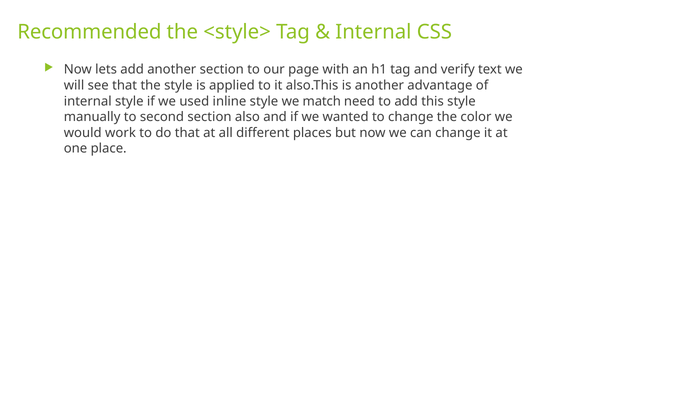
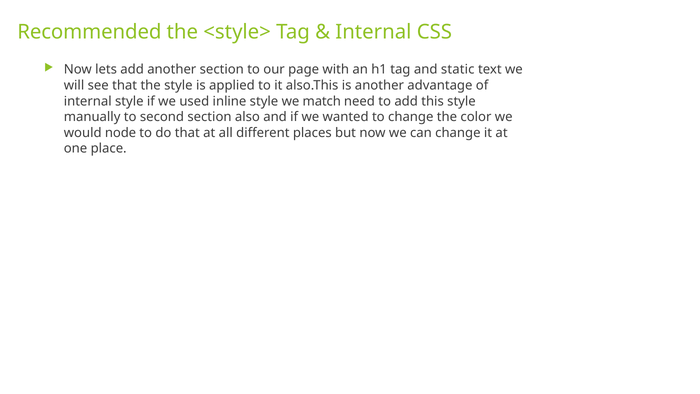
verify: verify -> static
work: work -> node
